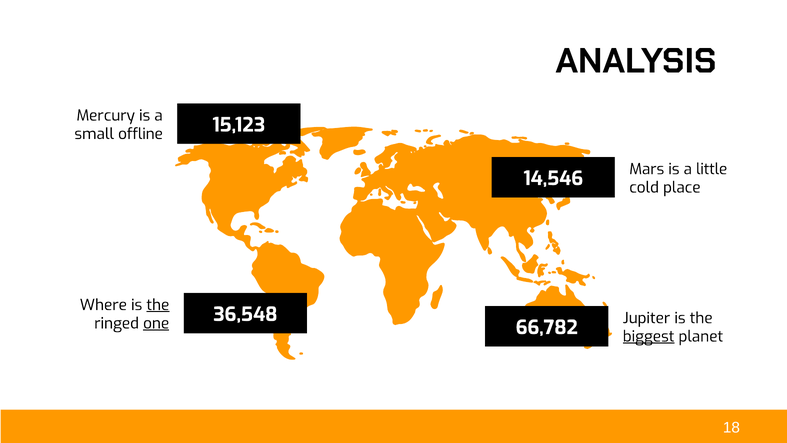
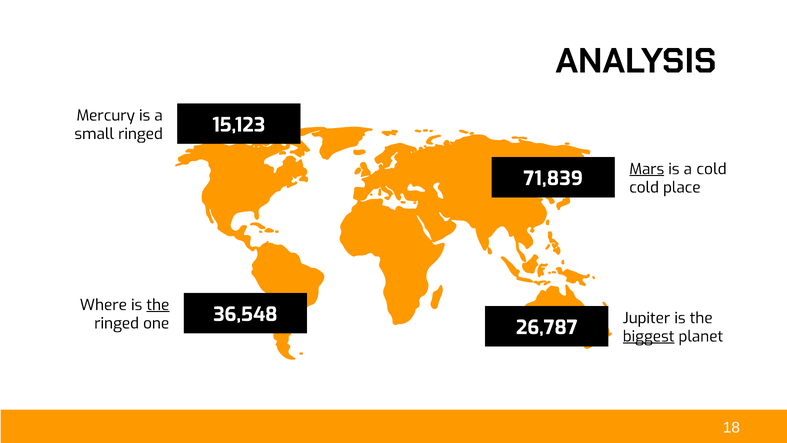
small offline: offline -> ringed
Mars underline: none -> present
a little: little -> cold
14,546: 14,546 -> 71,839
one underline: present -> none
66,782: 66,782 -> 26,787
